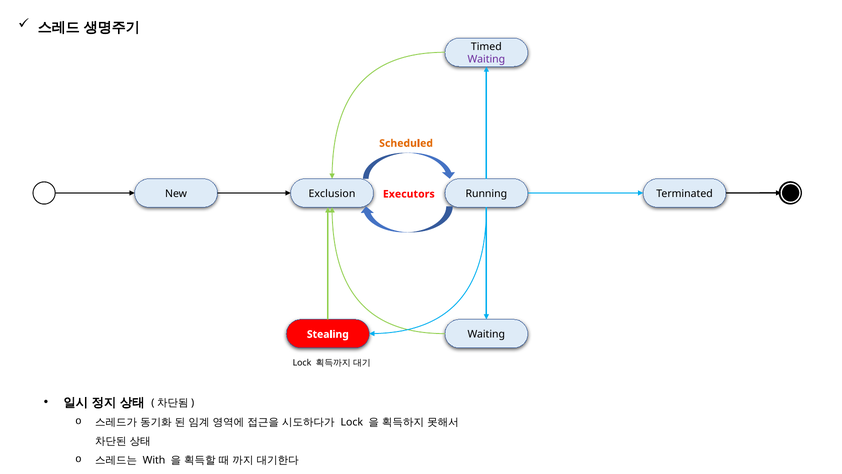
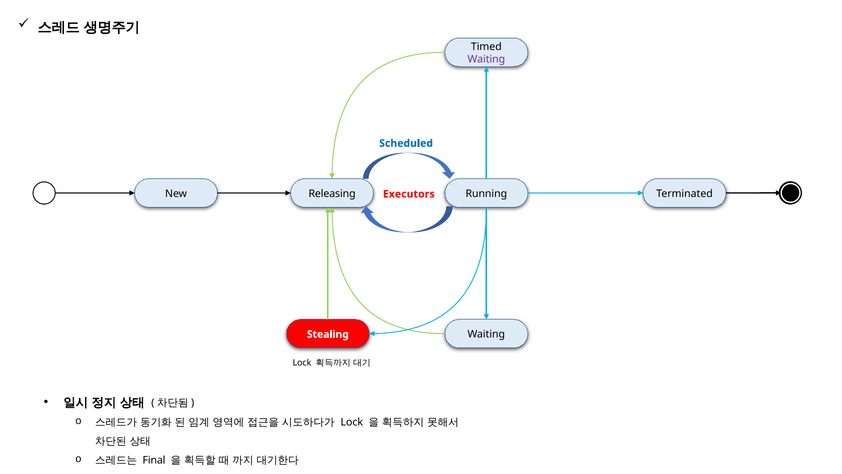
Scheduled colour: orange -> blue
Exclusion: Exclusion -> Releasing
With: With -> Final
